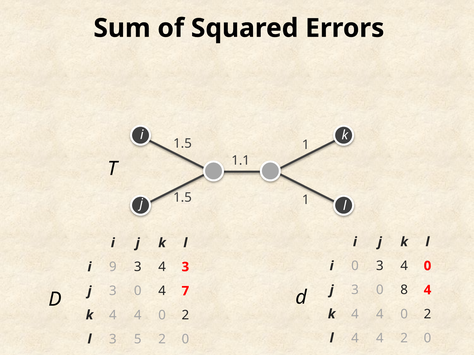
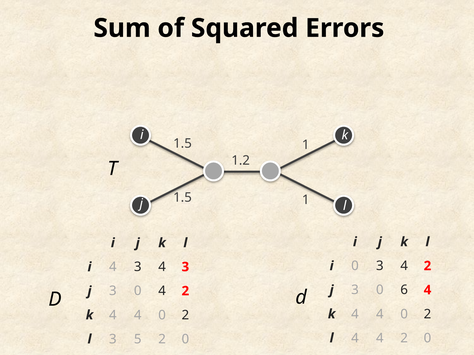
1.1: 1.1 -> 1.2
3 4 0: 0 -> 2
i 9: 9 -> 4
8: 8 -> 6
0 4 7: 7 -> 2
